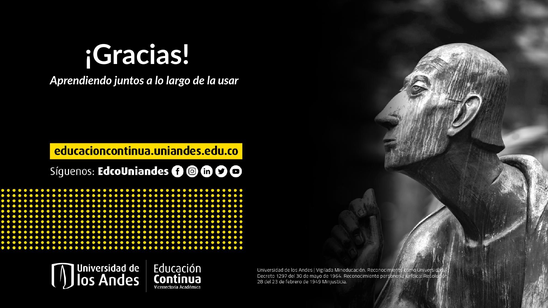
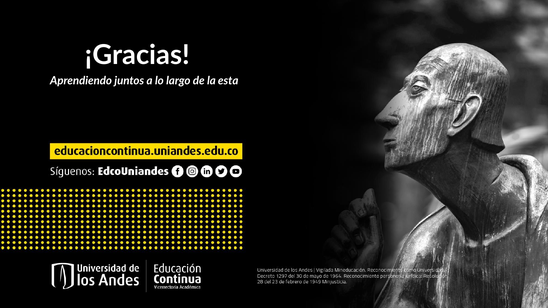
usar: usar -> esta
